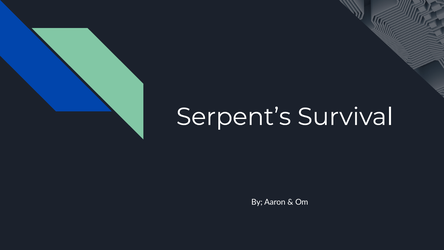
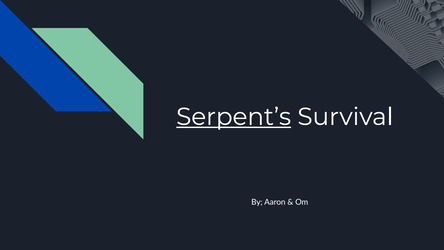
Serpent’s underline: none -> present
